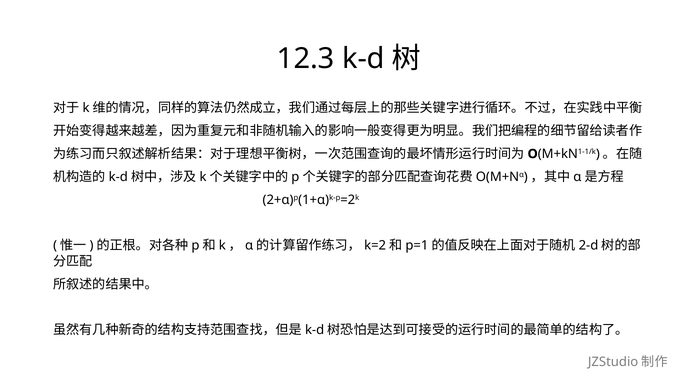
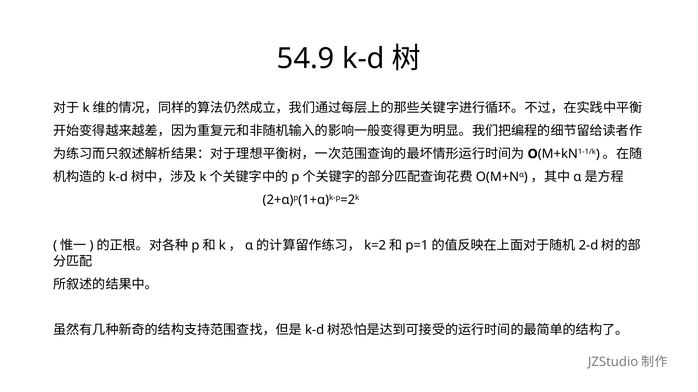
12.3: 12.3 -> 54.9
